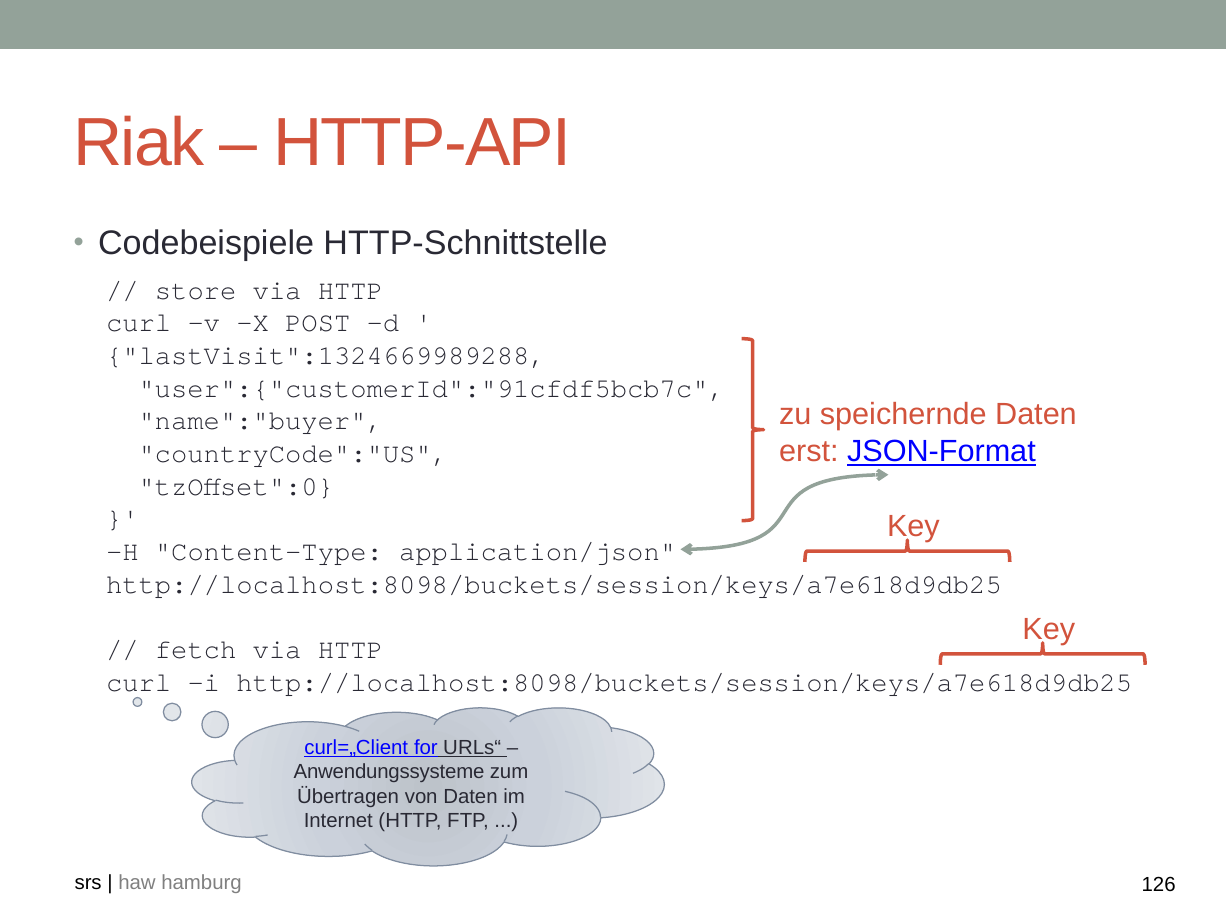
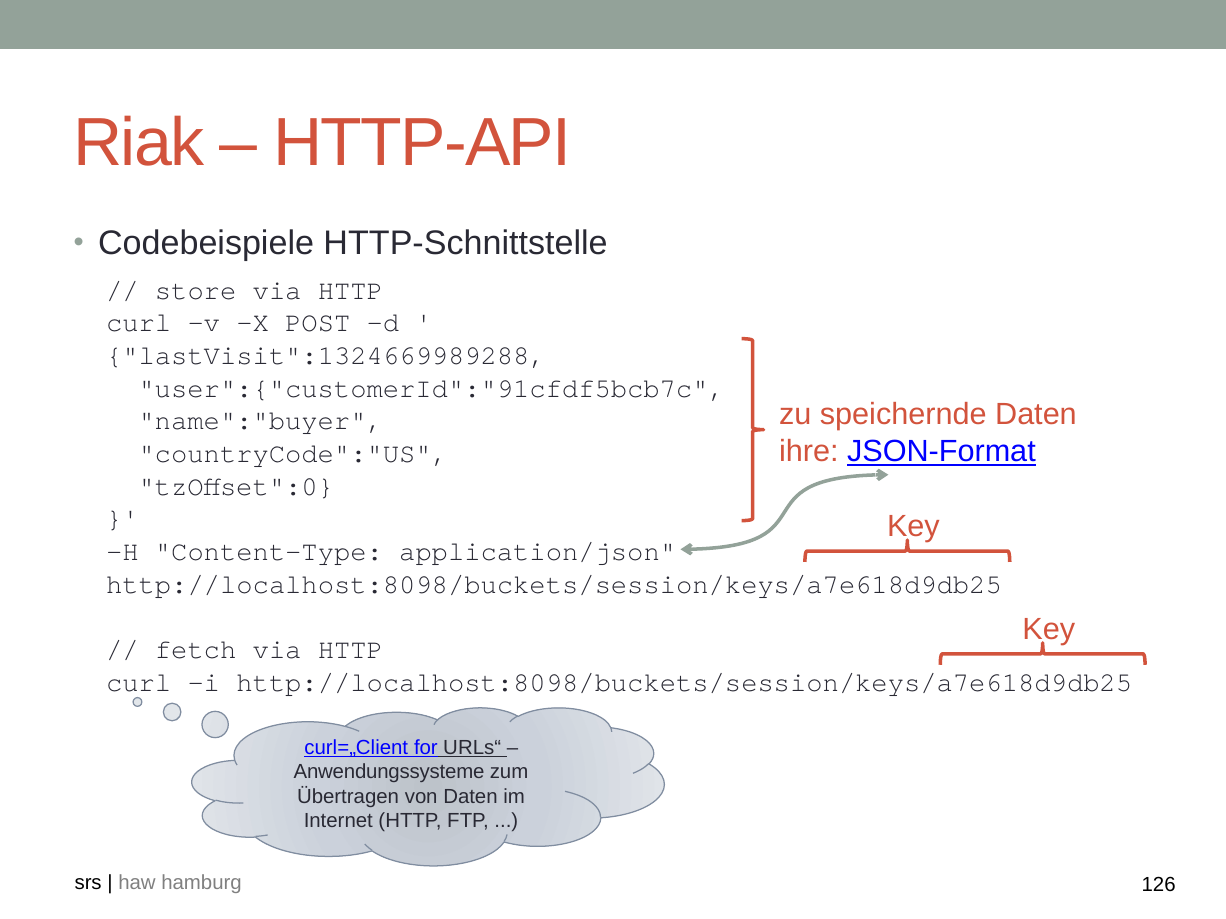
erst: erst -> ihre
